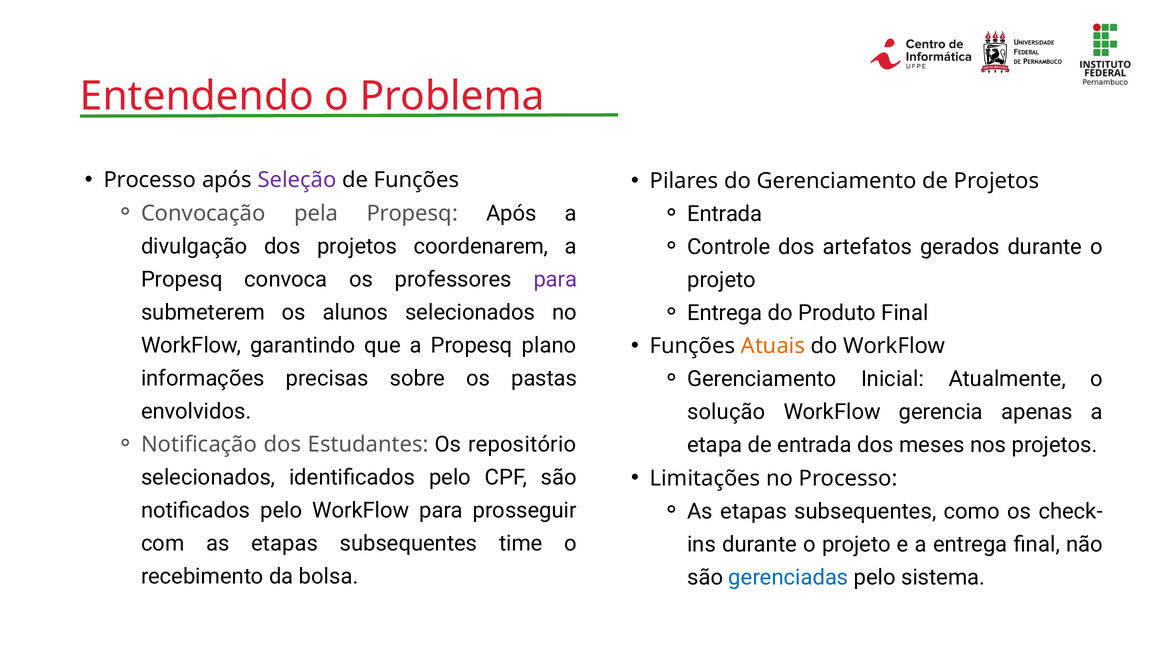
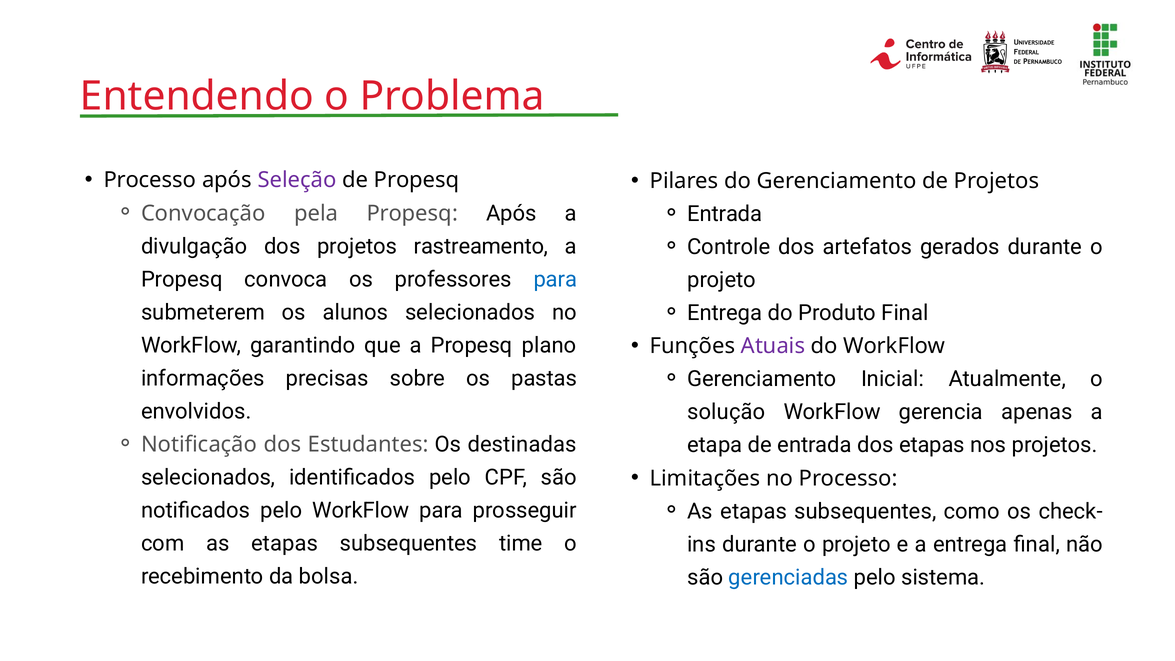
de Funções: Funções -> Propesq
coordenarem: coordenarem -> rastreamento
para at (555, 279) colour: purple -> blue
Atuais colour: orange -> purple
repositório: repositório -> destinadas
dos meses: meses -> etapas
